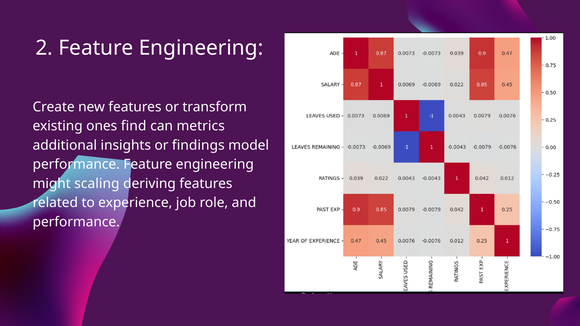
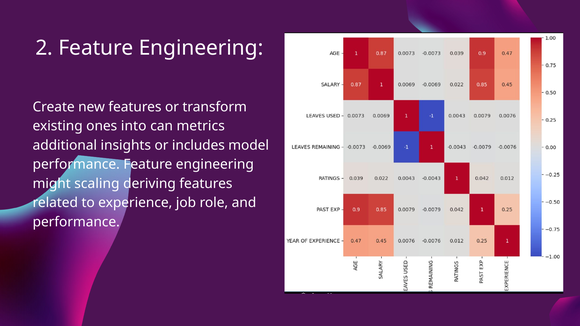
find: find -> into
findings: findings -> includes
